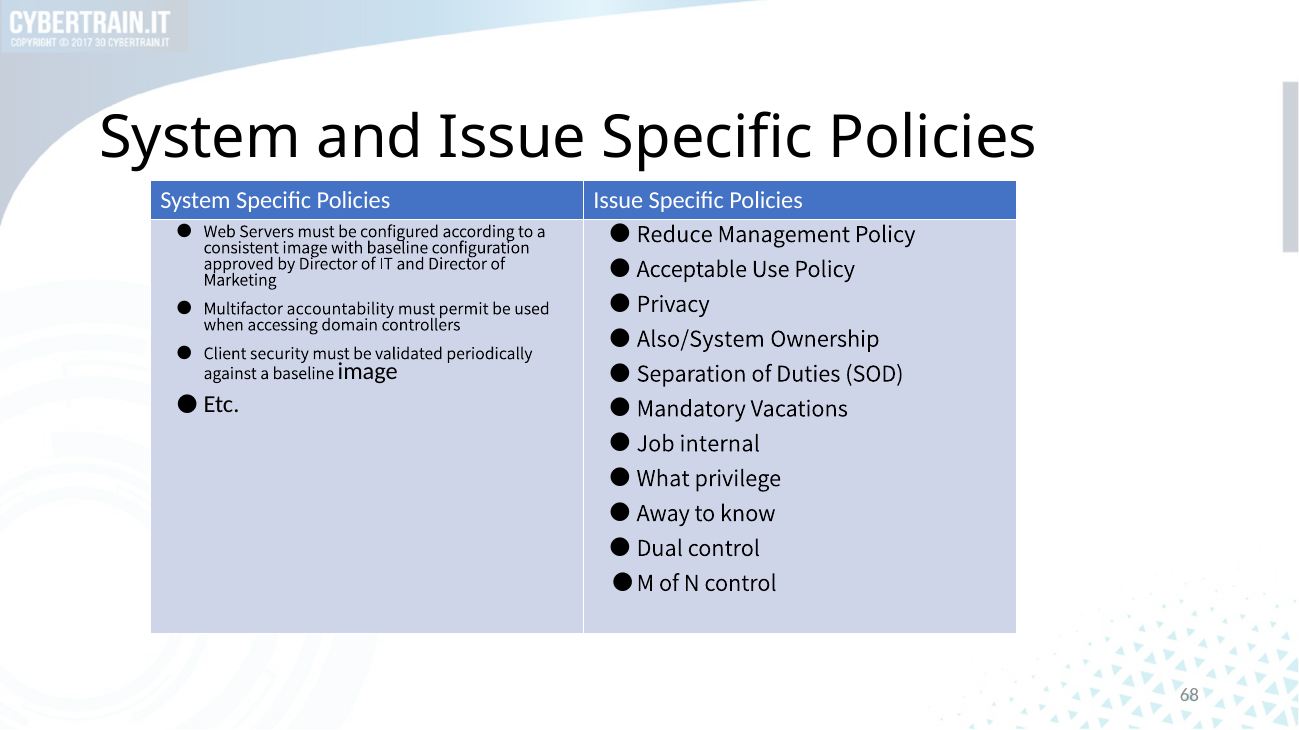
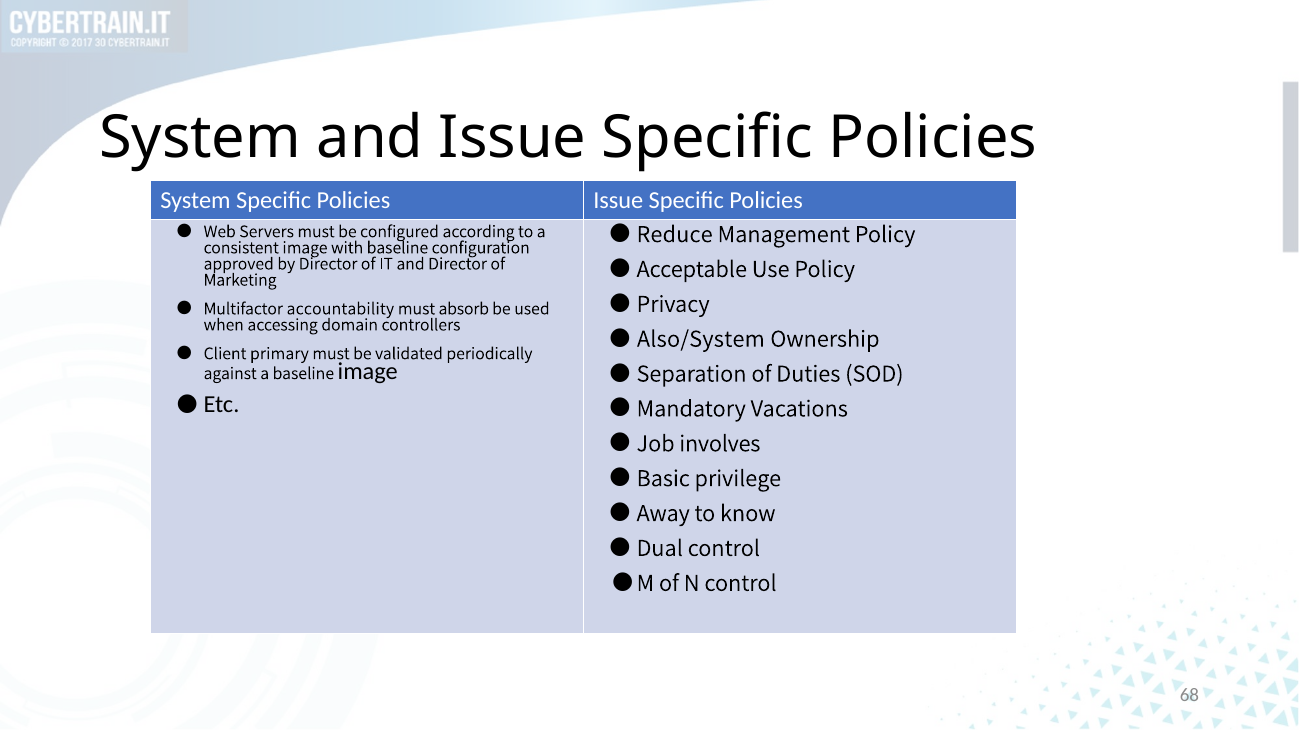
permit: permit -> absorb
security: security -> primary
internal: internal -> involves
What: What -> Basic
